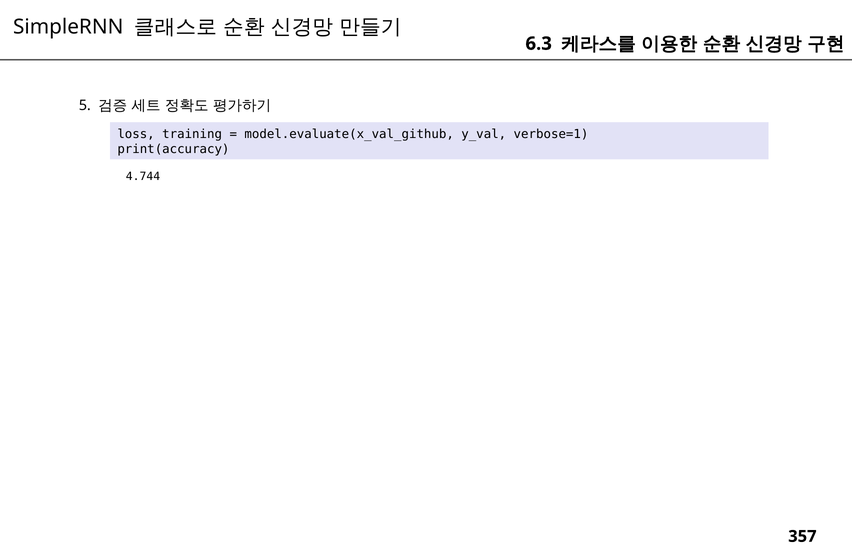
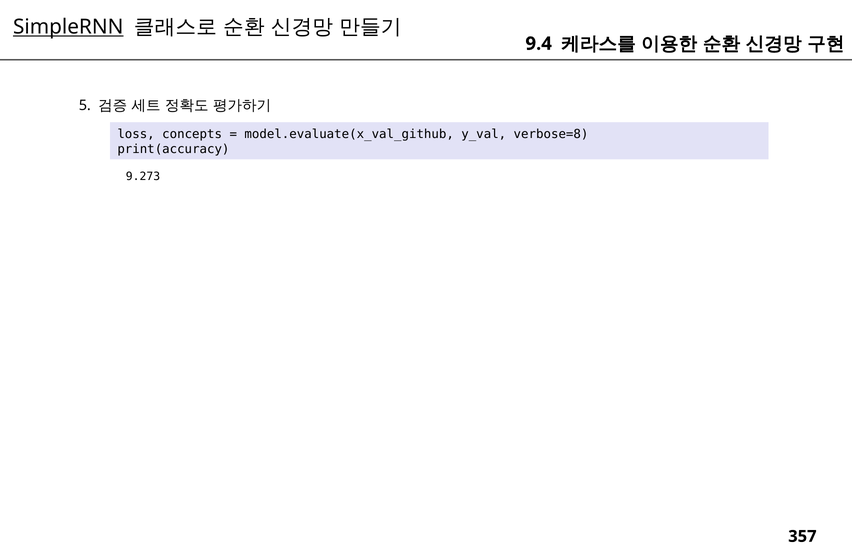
SimpleRNN underline: none -> present
6.3: 6.3 -> 9.4
training: training -> concepts
verbose=1: verbose=1 -> verbose=8
4.744: 4.744 -> 9.273
